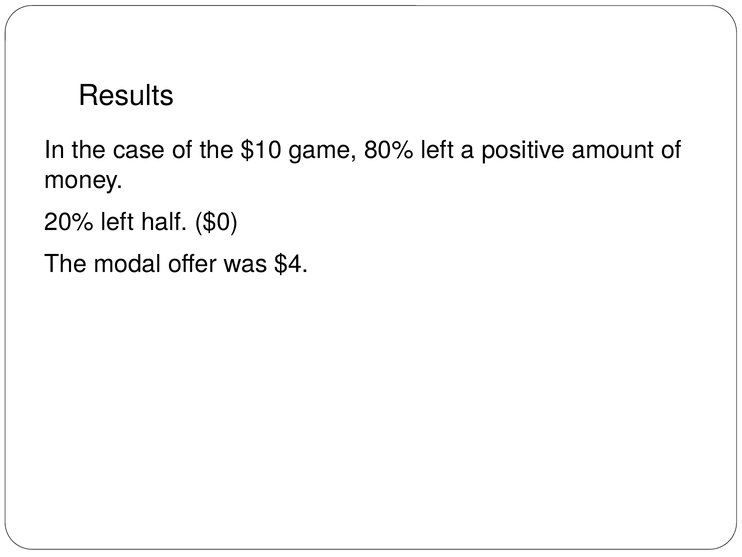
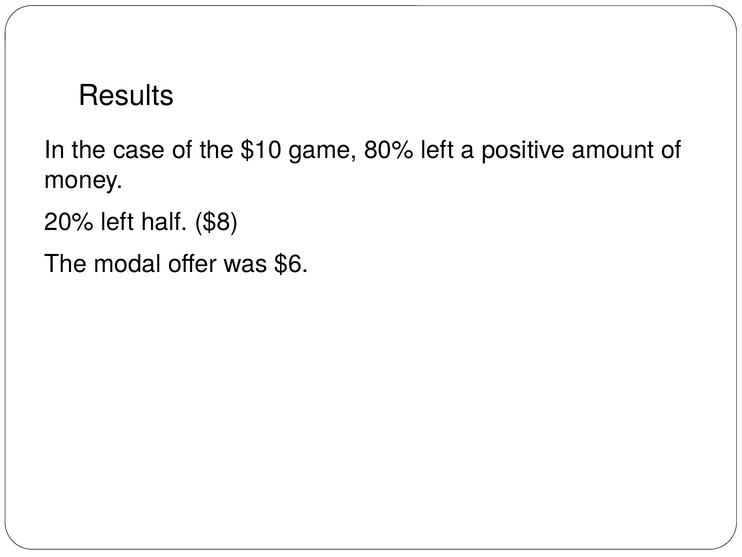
$0: $0 -> $8
$4: $4 -> $6
